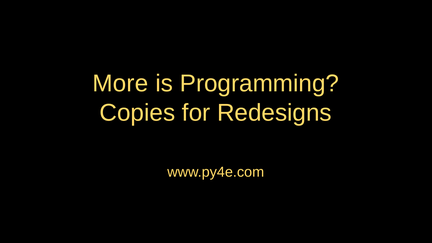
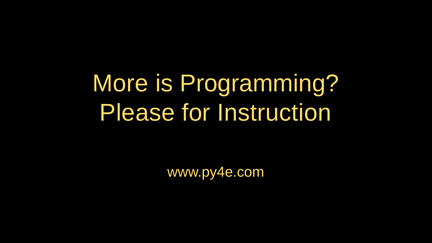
Copies: Copies -> Please
Redesigns: Redesigns -> Instruction
